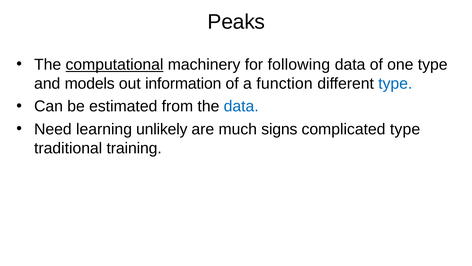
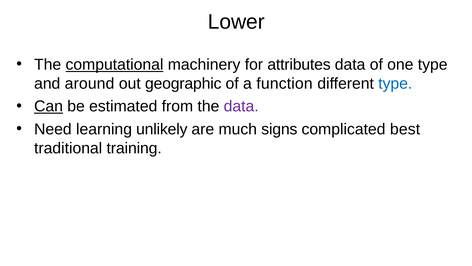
Peaks: Peaks -> Lower
following: following -> attributes
models: models -> around
information: information -> geographic
Can underline: none -> present
data at (241, 106) colour: blue -> purple
complicated type: type -> best
